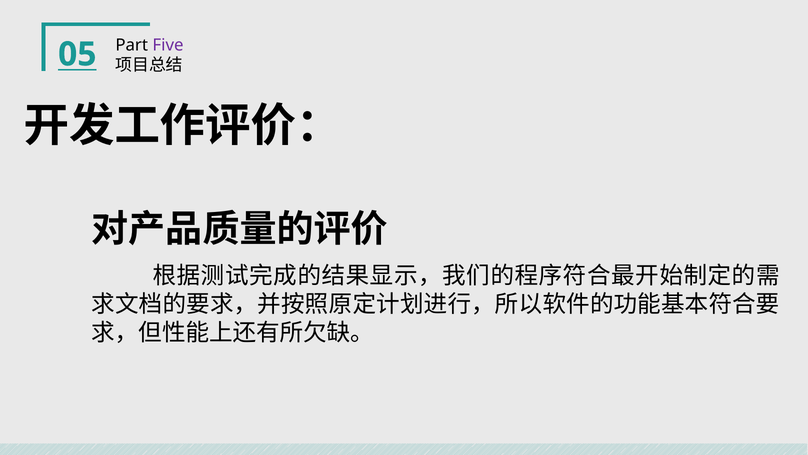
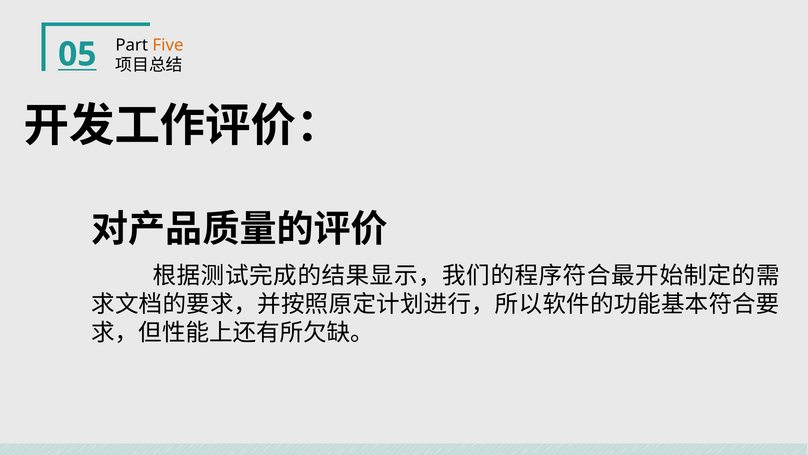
Five colour: purple -> orange
